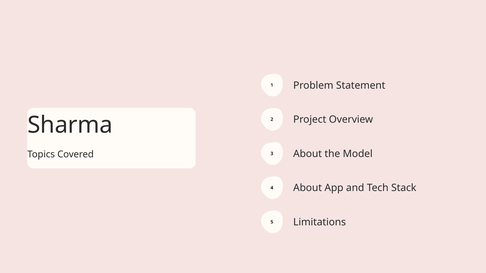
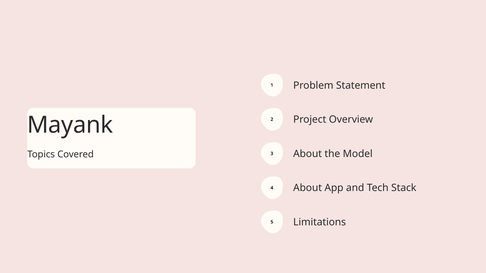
Sharma: Sharma -> Mayank
